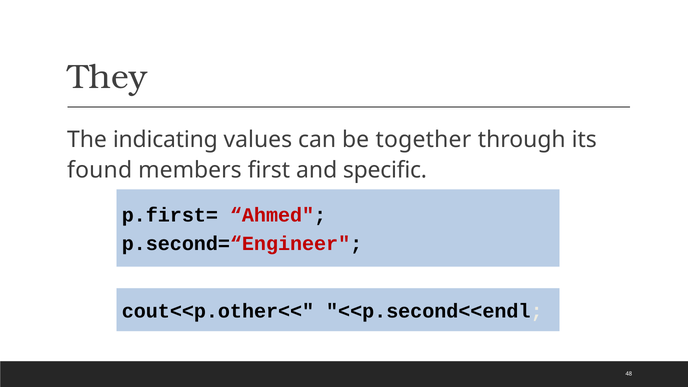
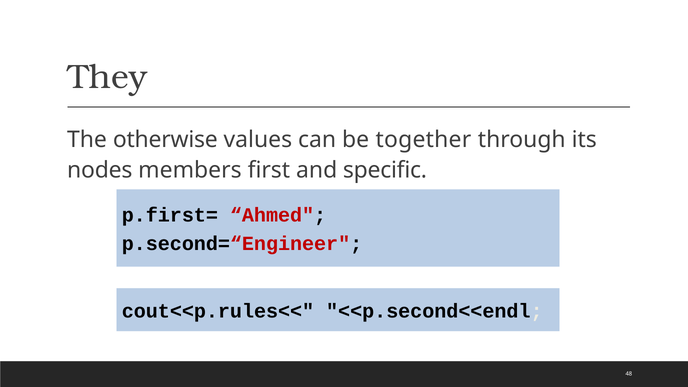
indicating: indicating -> otherwise
found: found -> nodes
cout<<p.other<<: cout<<p.other<< -> cout<<p.rules<<
